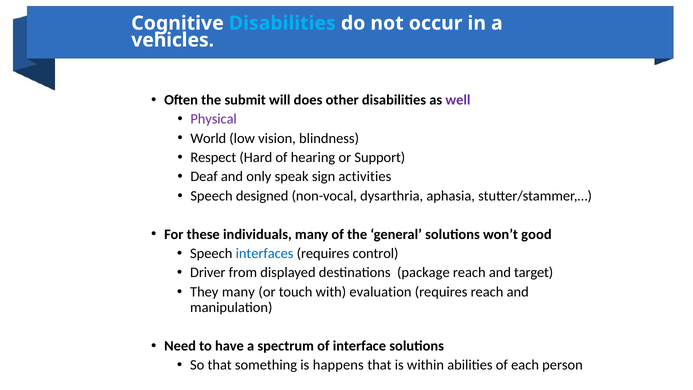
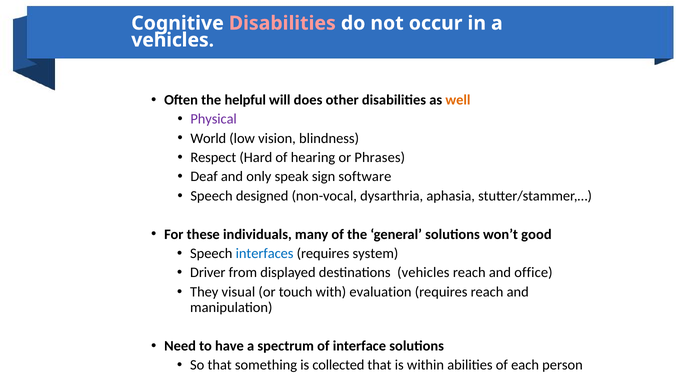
Disabilities at (282, 23) colour: light blue -> pink
submit: submit -> helpful
well colour: purple -> orange
Support: Support -> Phrases
activities: activities -> software
control: control -> system
destinations package: package -> vehicles
target: target -> office
They many: many -> visual
happens: happens -> collected
